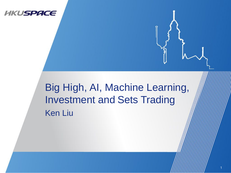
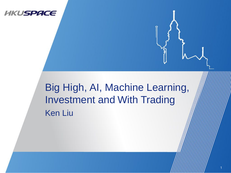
Sets: Sets -> With
